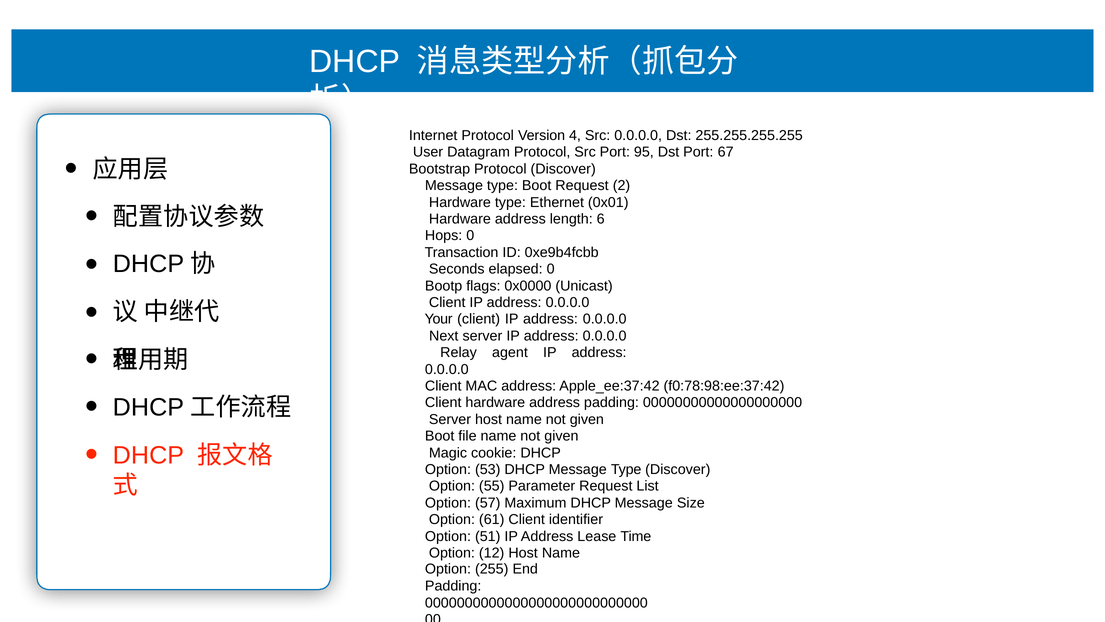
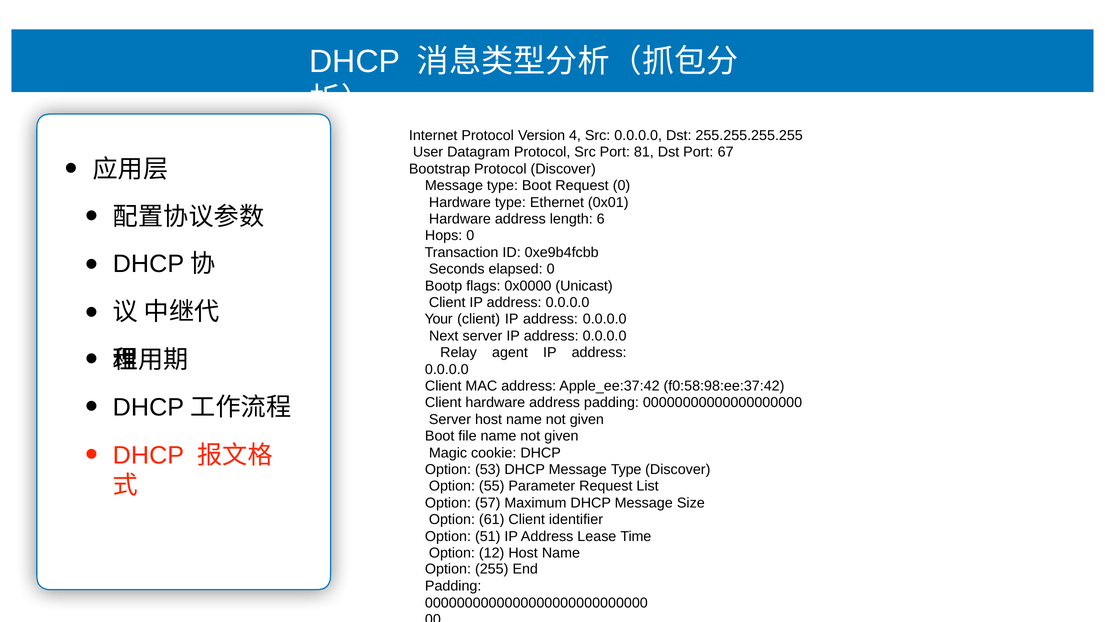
95: 95 -> 81
Request 2: 2 -> 0
f0:78:98:ee:37:42: f0:78:98:ee:37:42 -> f0:58:98:ee:37:42
